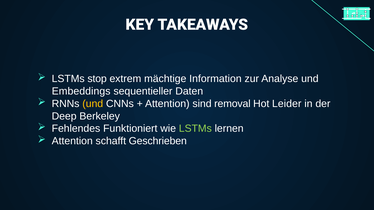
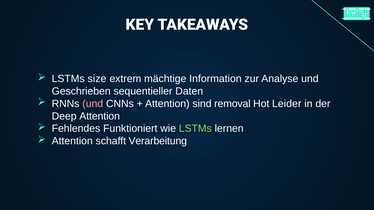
stop: stop -> size
Embeddings: Embeddings -> Geschrieben
und at (93, 104) colour: yellow -> pink
Deep Berkeley: Berkeley -> Attention
Geschrieben: Geschrieben -> Verarbeitung
